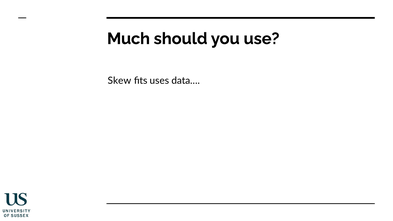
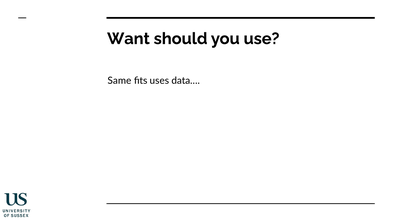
Much: Much -> Want
Skew: Skew -> Same
